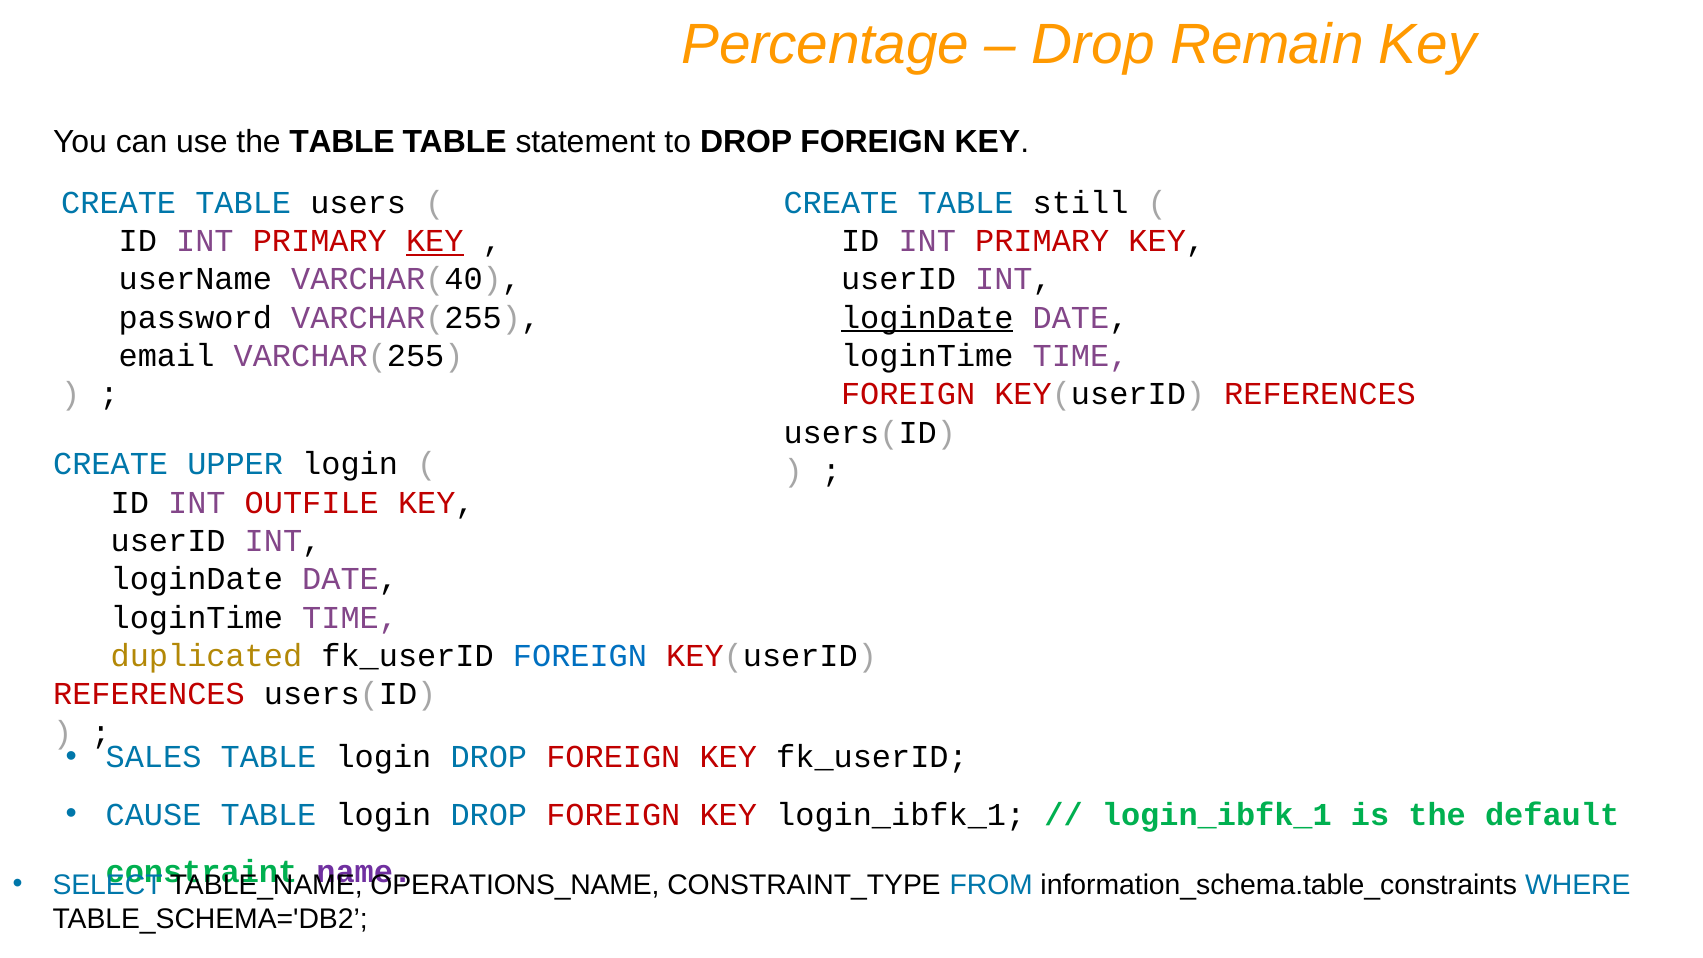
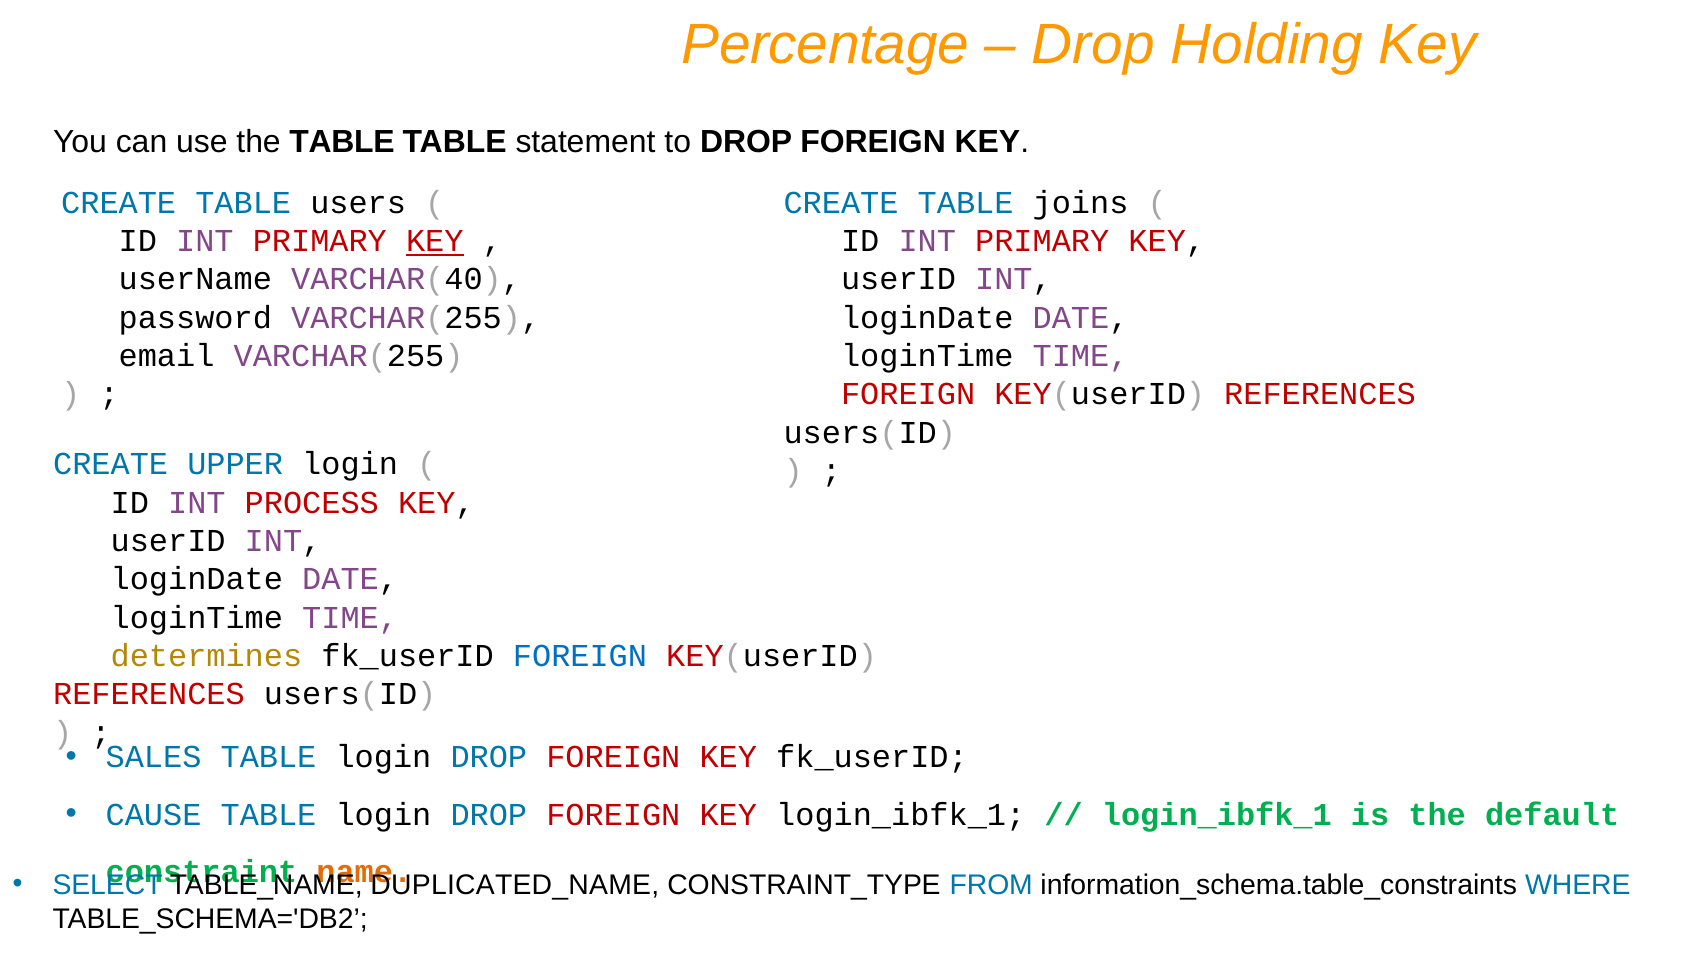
Remain: Remain -> Holding
still: still -> joins
loginDate at (927, 318) underline: present -> none
OUTFILE: OUTFILE -> PROCESS
duplicated: duplicated -> determines
name colour: purple -> orange
OPERATIONS_NAME: OPERATIONS_NAME -> DUPLICATED_NAME
